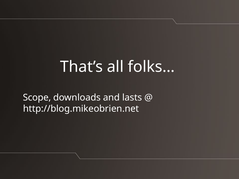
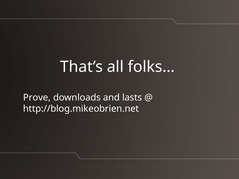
Scope: Scope -> Prove
